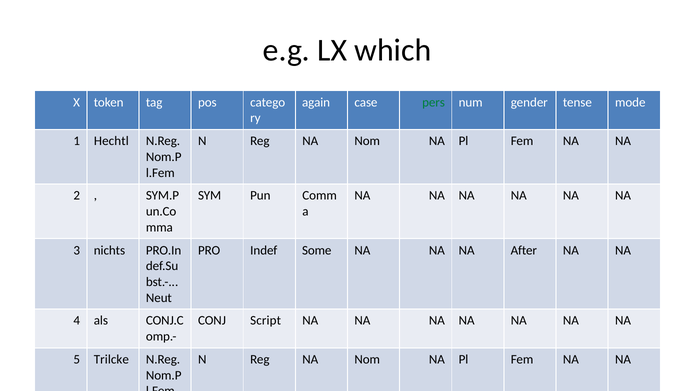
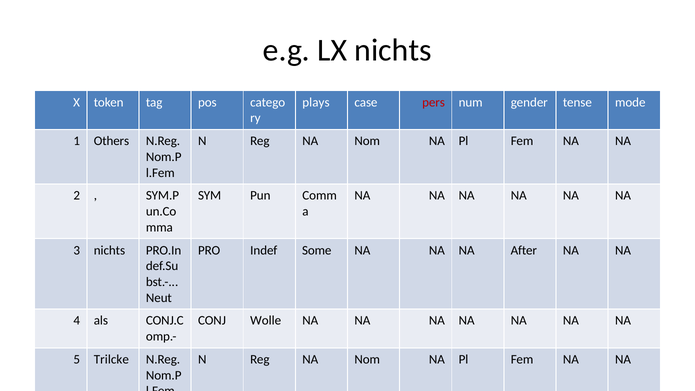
LX which: which -> nichts
again: again -> plays
pers colour: green -> red
Hechtl: Hechtl -> Others
Script: Script -> Wolle
